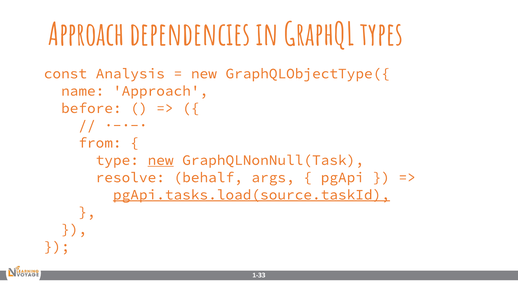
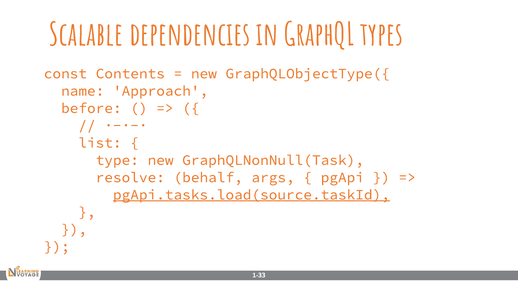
Approach at (86, 35): Approach -> Scalable
Analysis: Analysis -> Contents
from: from -> list
new at (161, 160) underline: present -> none
